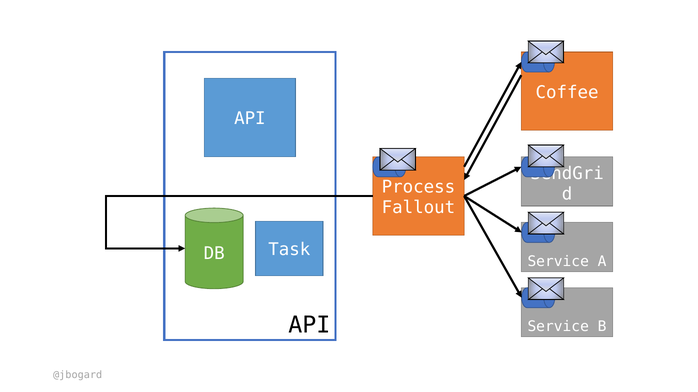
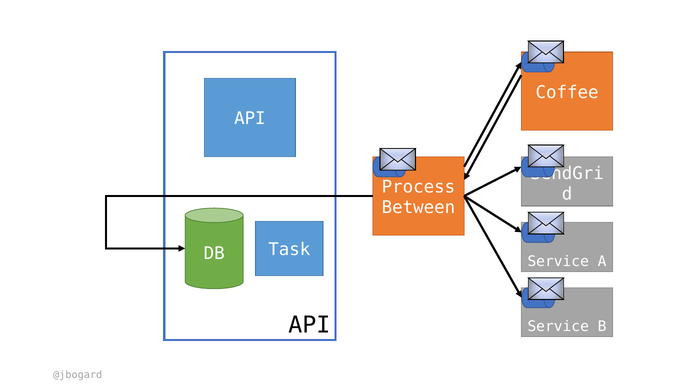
Fallout: Fallout -> Between
